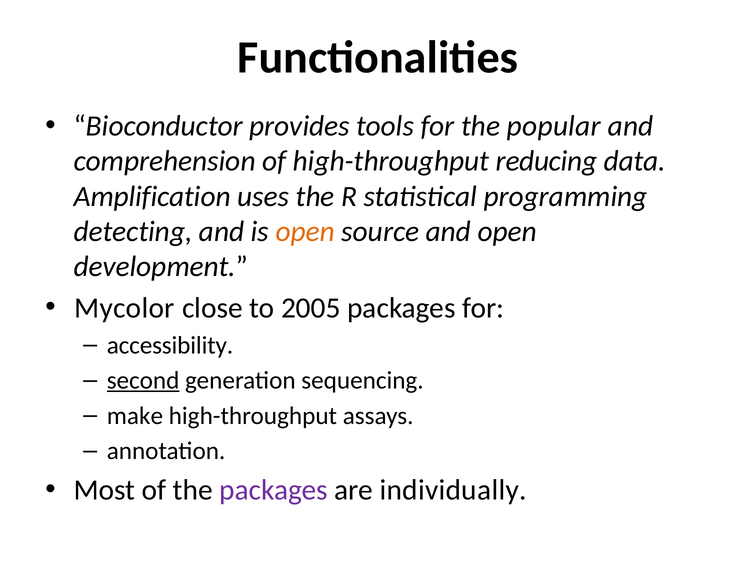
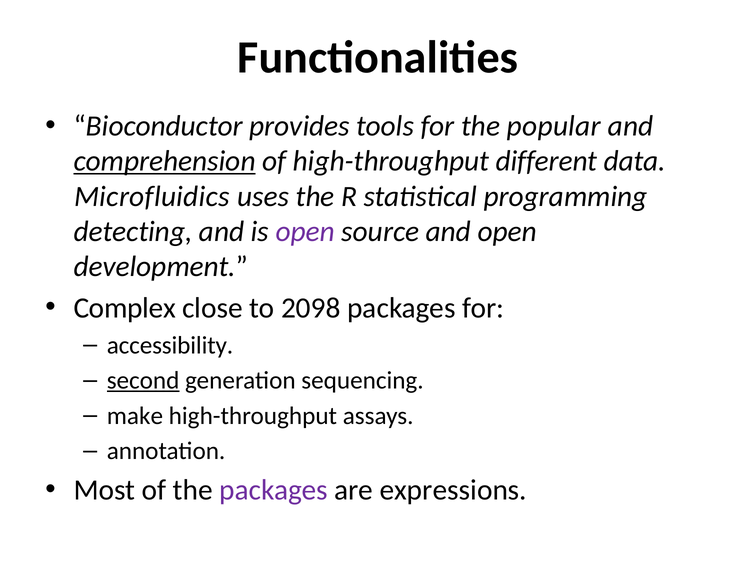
comprehension underline: none -> present
reducing: reducing -> different
Amplification: Amplification -> Microfluidics
open at (305, 232) colour: orange -> purple
Mycolor: Mycolor -> Complex
2005: 2005 -> 2098
individually: individually -> expressions
